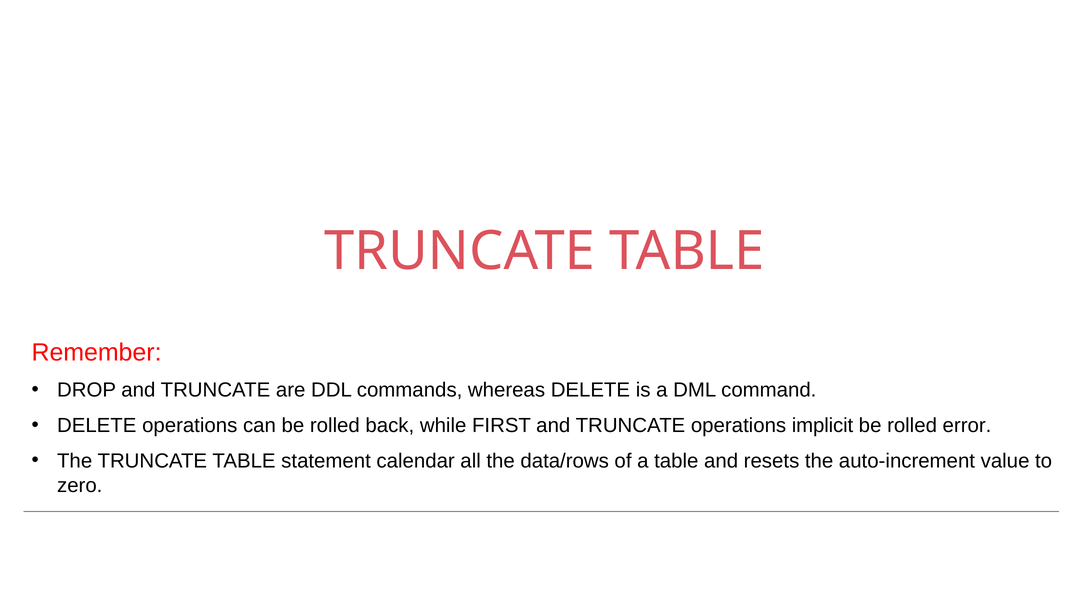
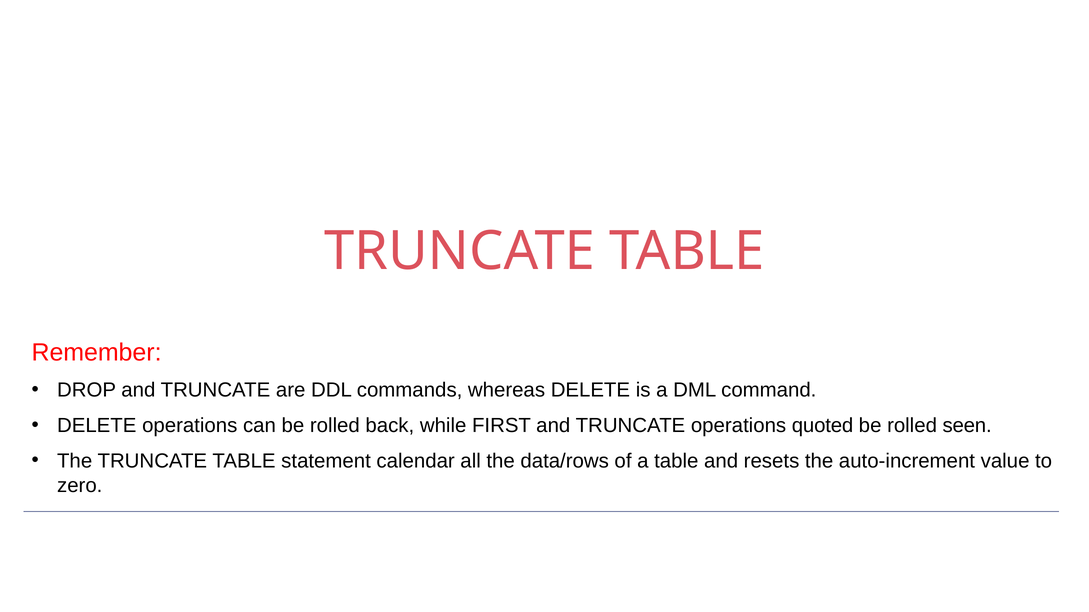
implicit: implicit -> quoted
error: error -> seen
